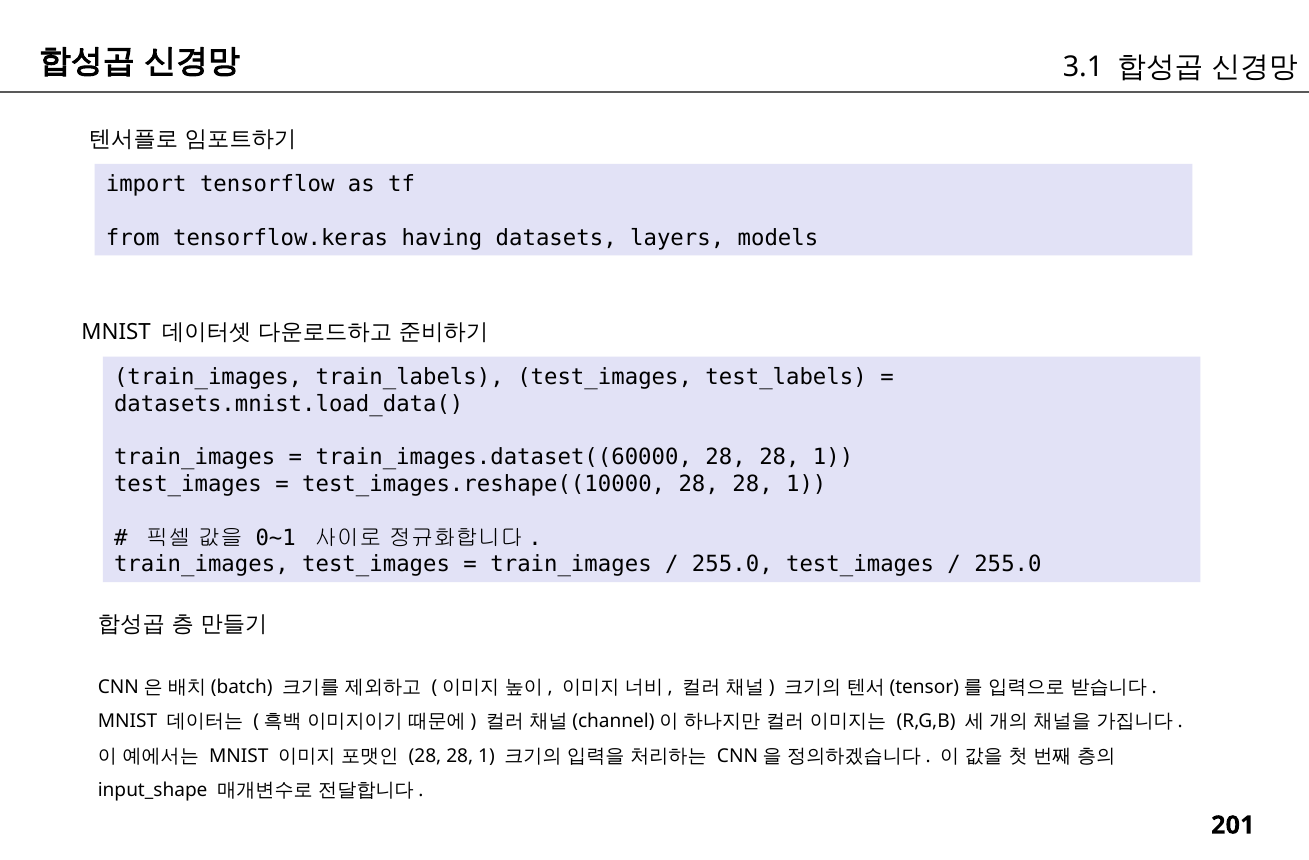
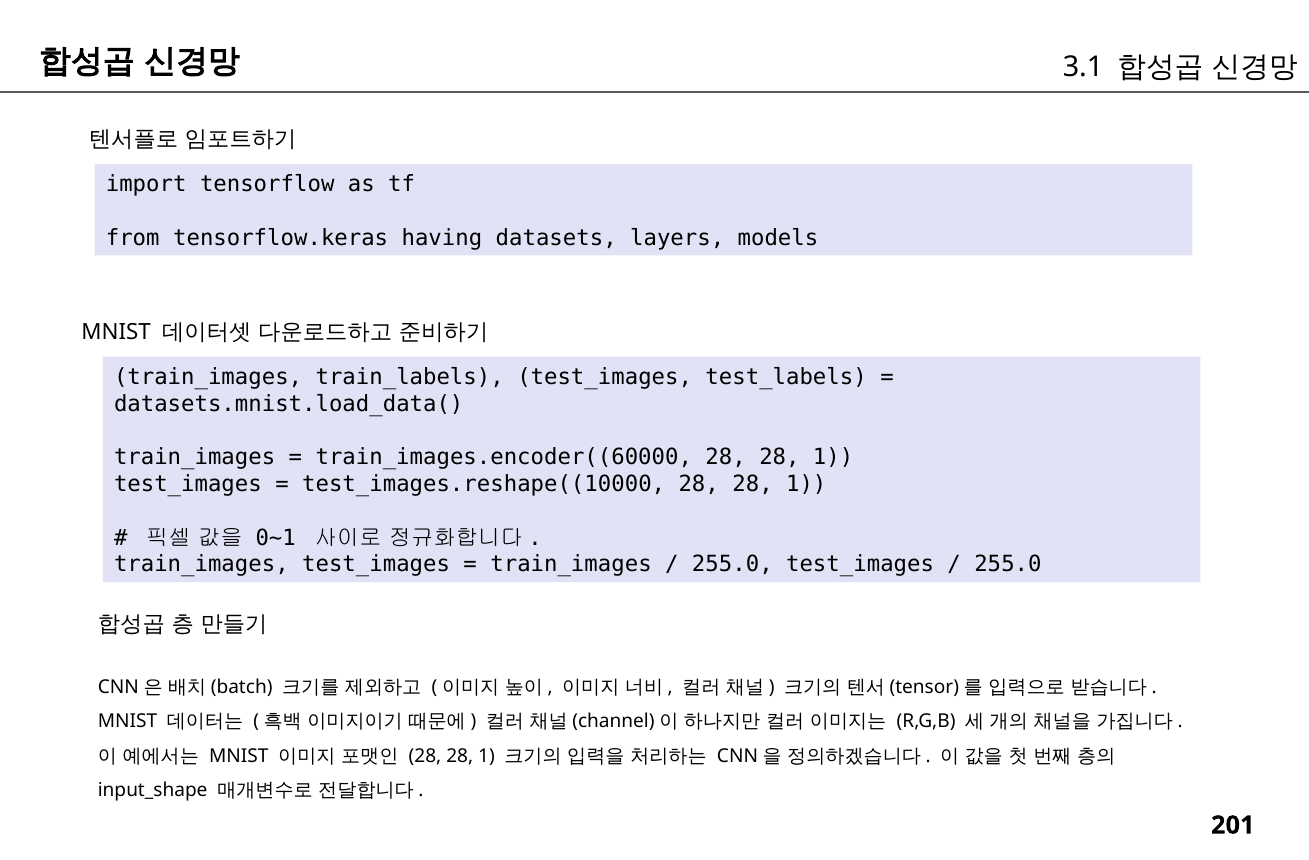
train_images.dataset((60000: train_images.dataset((60000 -> train_images.encoder((60000
